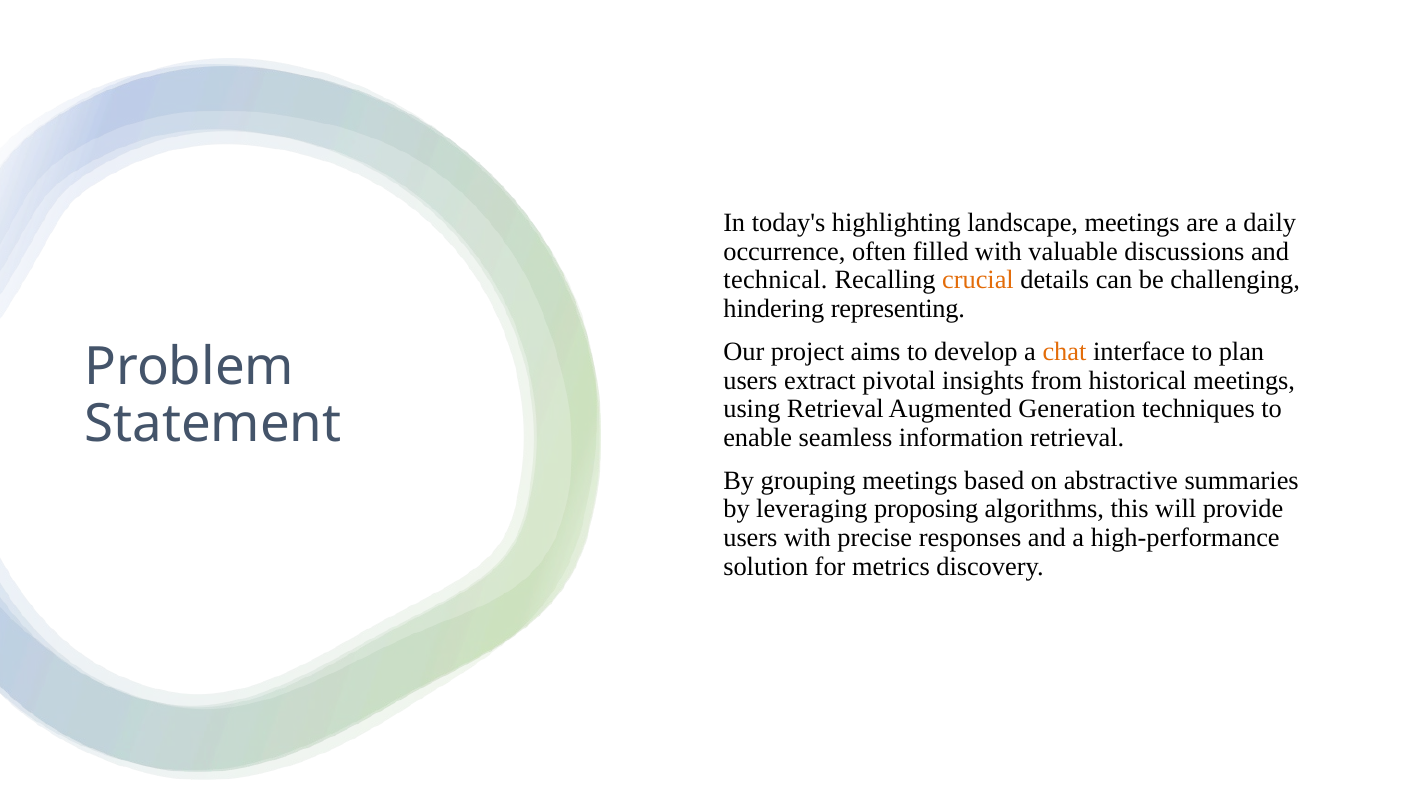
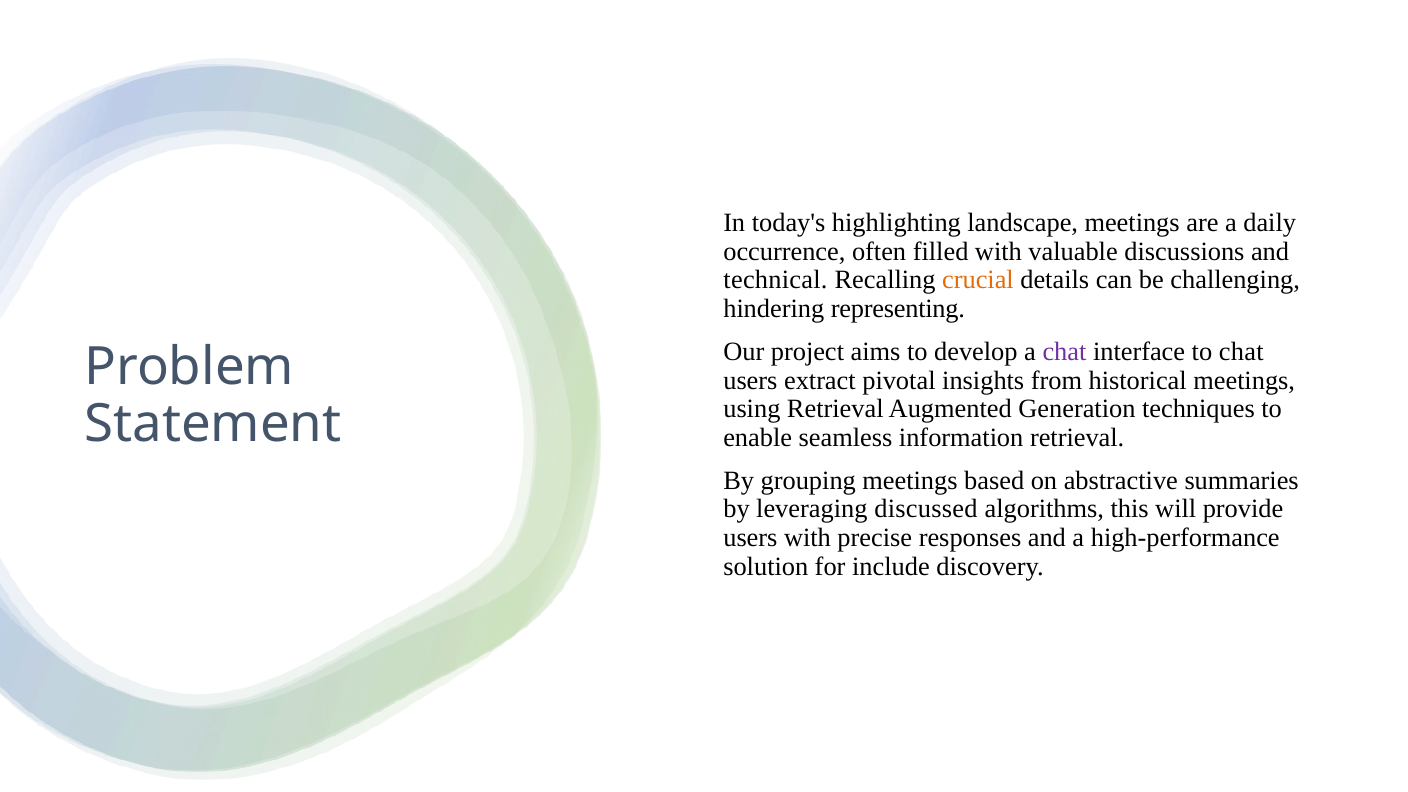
chat at (1064, 352) colour: orange -> purple
to plan: plan -> chat
proposing: proposing -> discussed
metrics: metrics -> include
